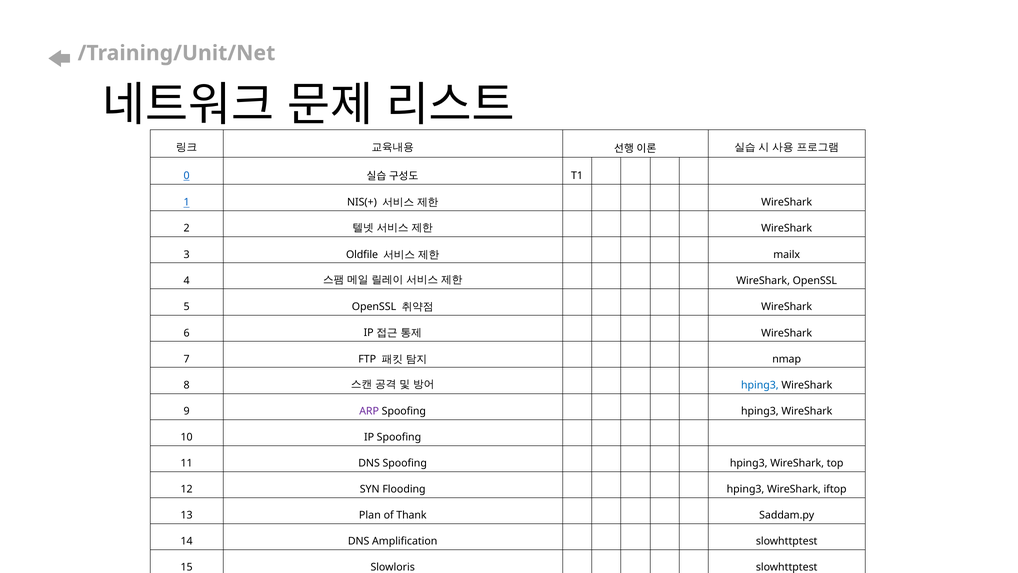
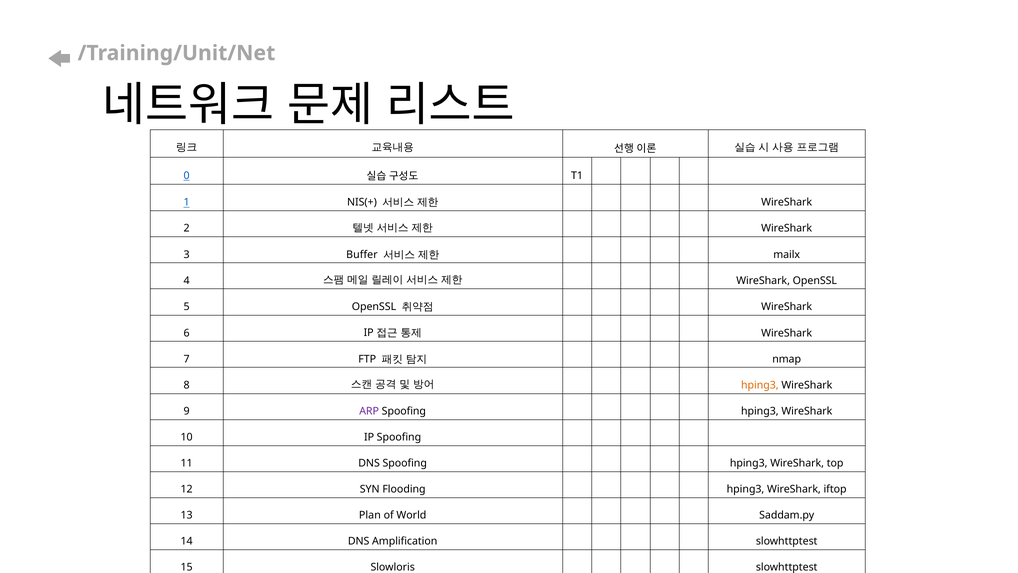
Oldfile: Oldfile -> Buffer
hping3 at (760, 385) colour: blue -> orange
Thank: Thank -> World
